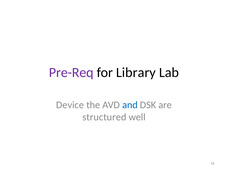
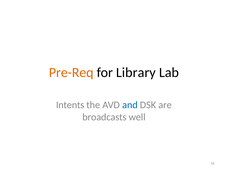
Pre-Req colour: purple -> orange
Device: Device -> Intents
structured: structured -> broadcasts
